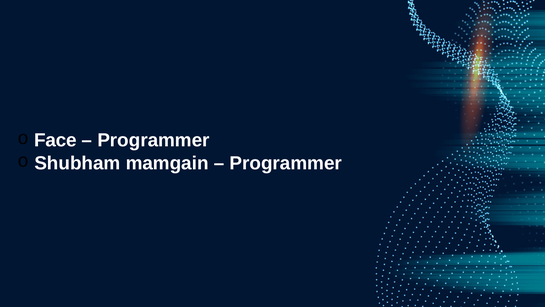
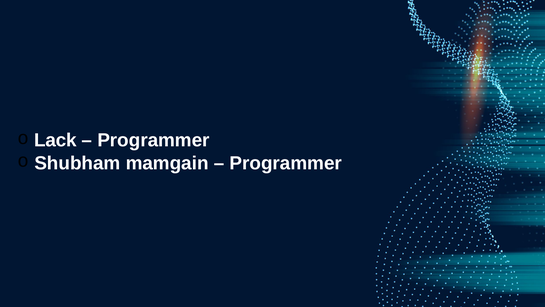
Face: Face -> Lack
